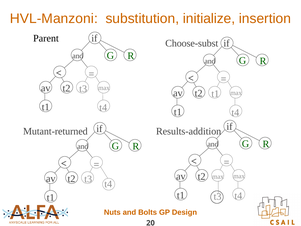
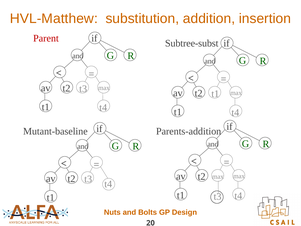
HVL-Manzoni: HVL-Manzoni -> HVL-Matthew
initialize: initialize -> addition
Parent colour: black -> red
Choose-subst: Choose-subst -> Subtree-subst
Mutant-returned: Mutant-returned -> Mutant-baseline
Results-addition: Results-addition -> Parents-addition
